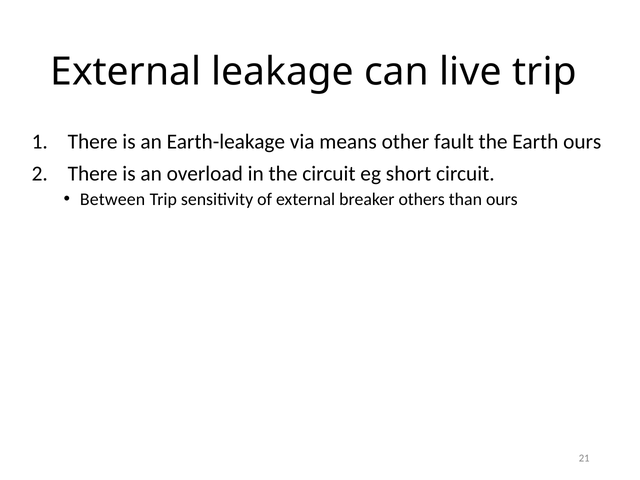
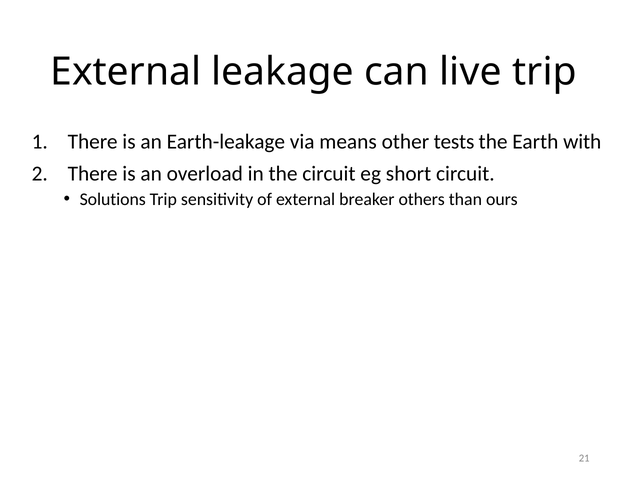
fault: fault -> tests
Earth ours: ours -> with
Between: Between -> Solutions
